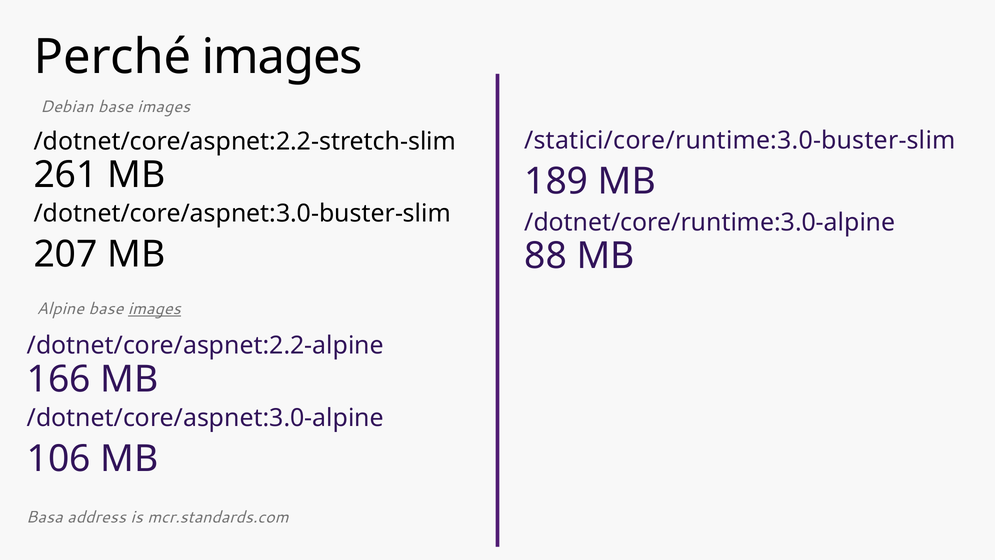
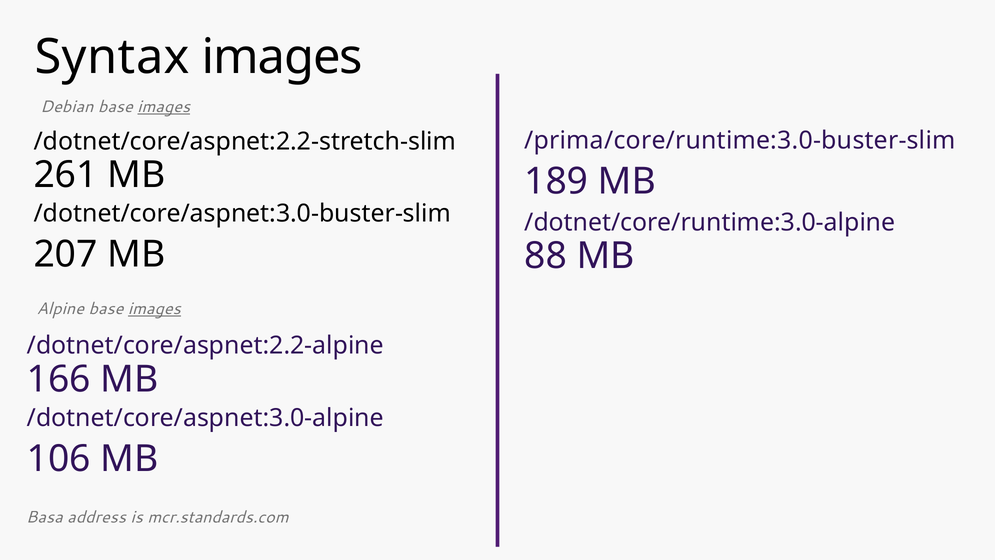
Perché: Perché -> Syntax
images at (164, 107) underline: none -> present
/statici/core/runtime:3.0-buster-slim: /statici/core/runtime:3.0-buster-slim -> /prima/core/runtime:3.0-buster-slim
